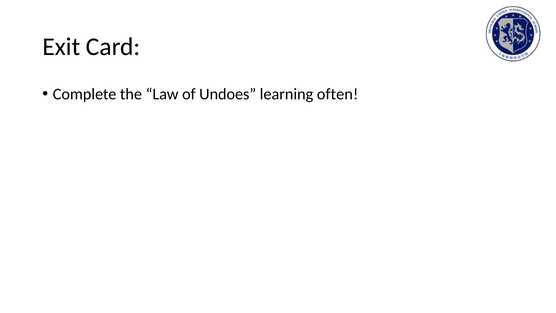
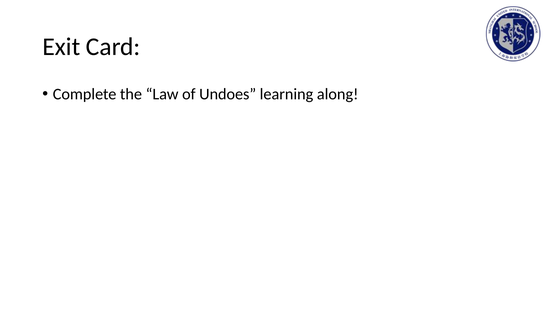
often: often -> along
